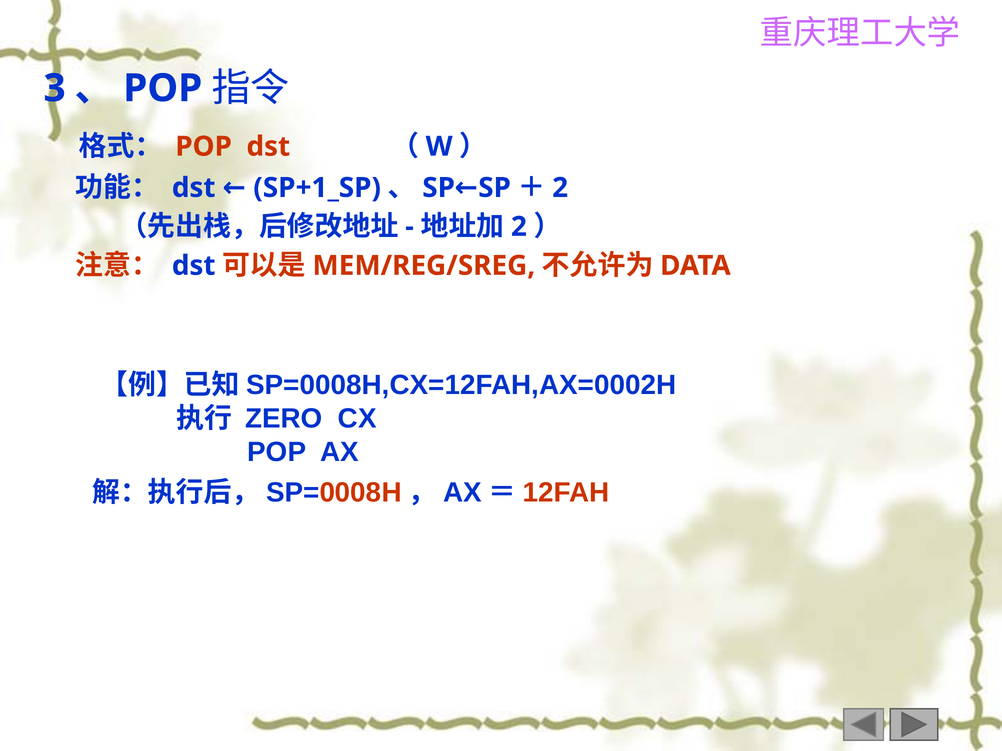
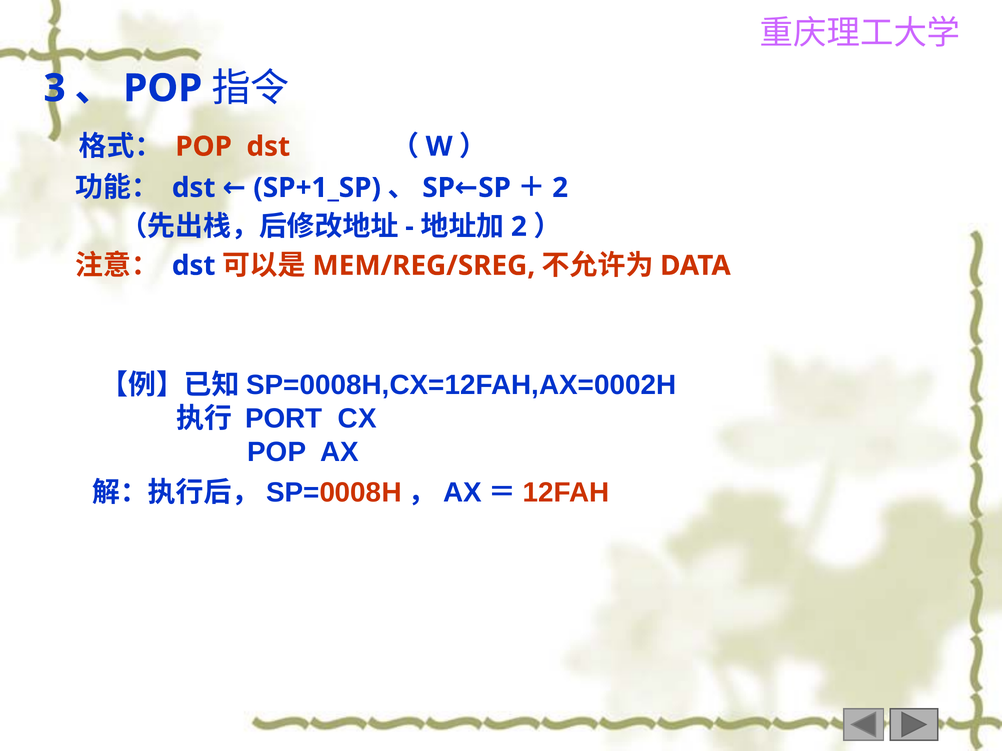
ZERO: ZERO -> PORT
